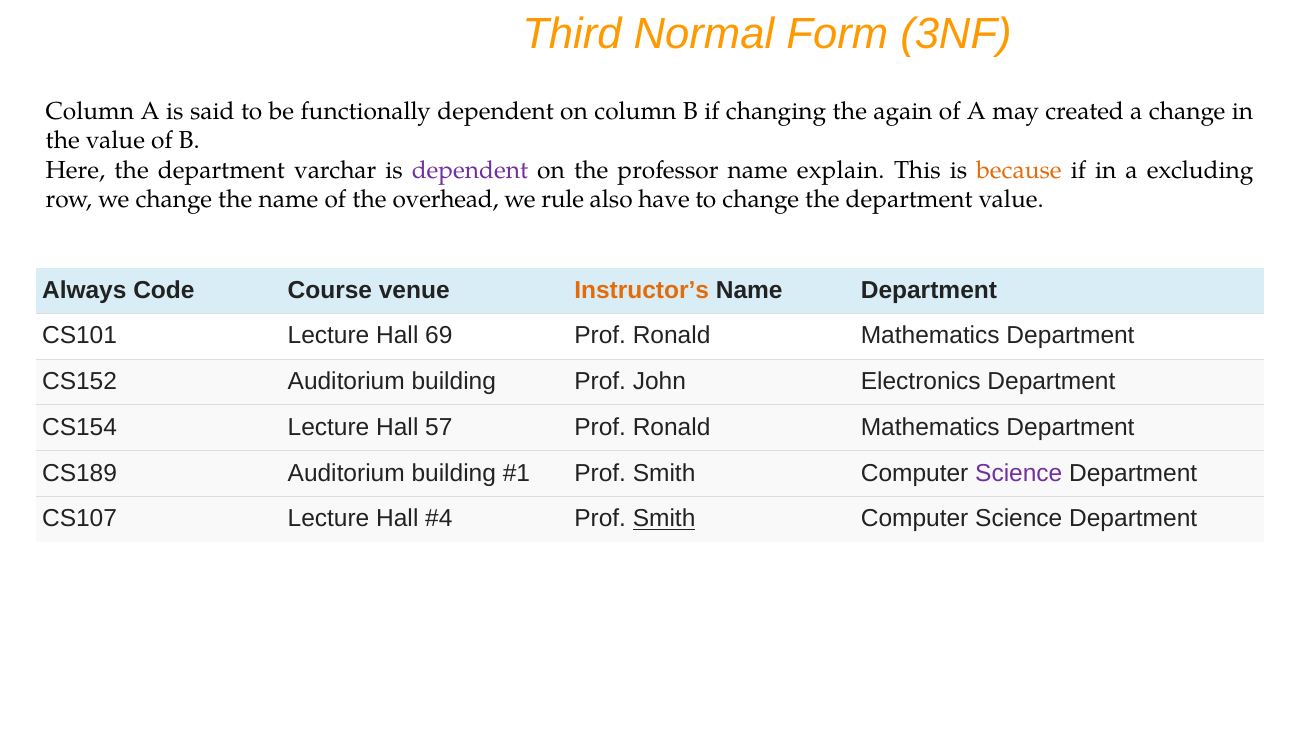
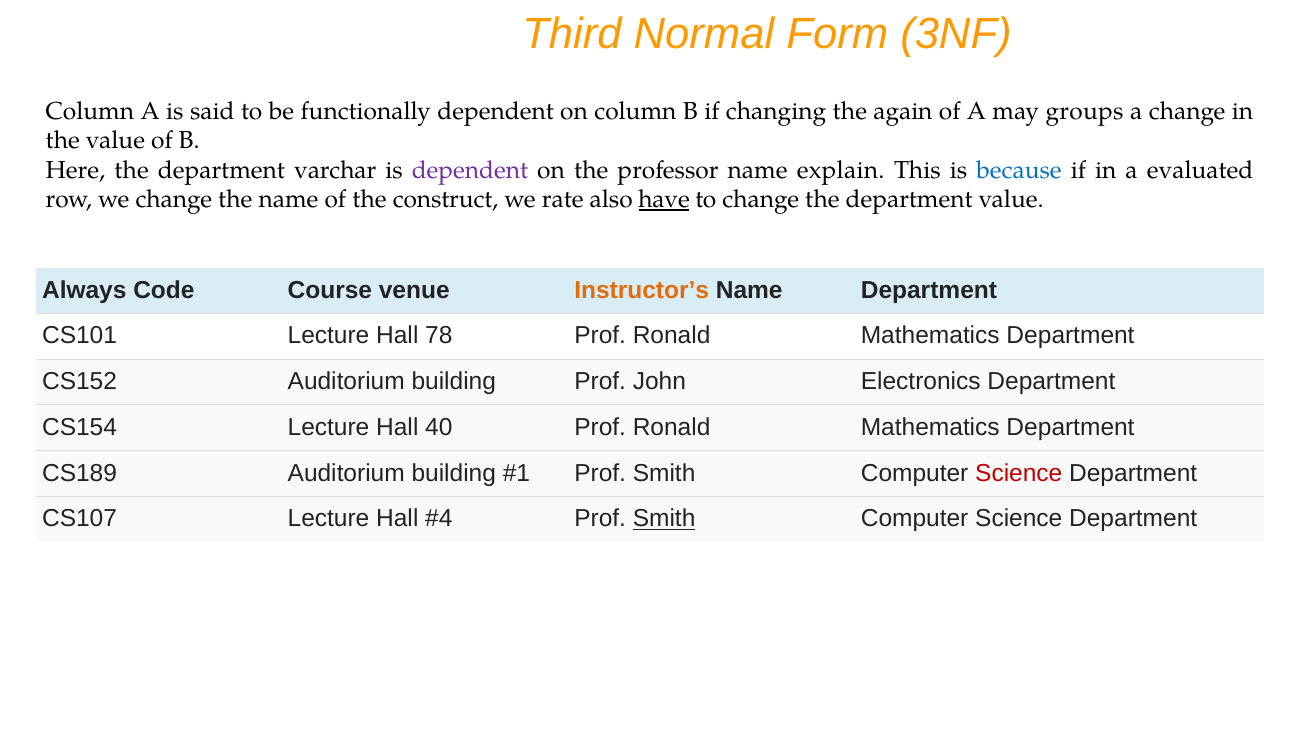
created: created -> groups
because colour: orange -> blue
excluding: excluding -> evaluated
overhead: overhead -> construct
rule: rule -> rate
have underline: none -> present
69: 69 -> 78
57: 57 -> 40
Science at (1019, 473) colour: purple -> red
